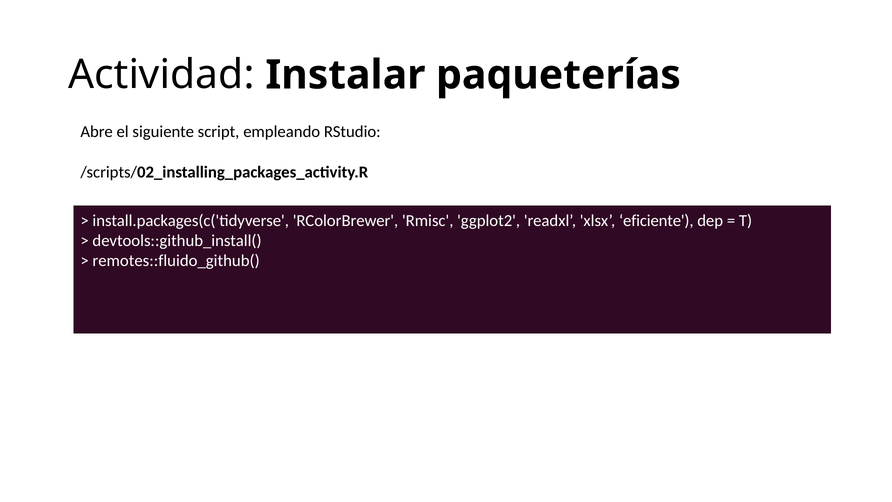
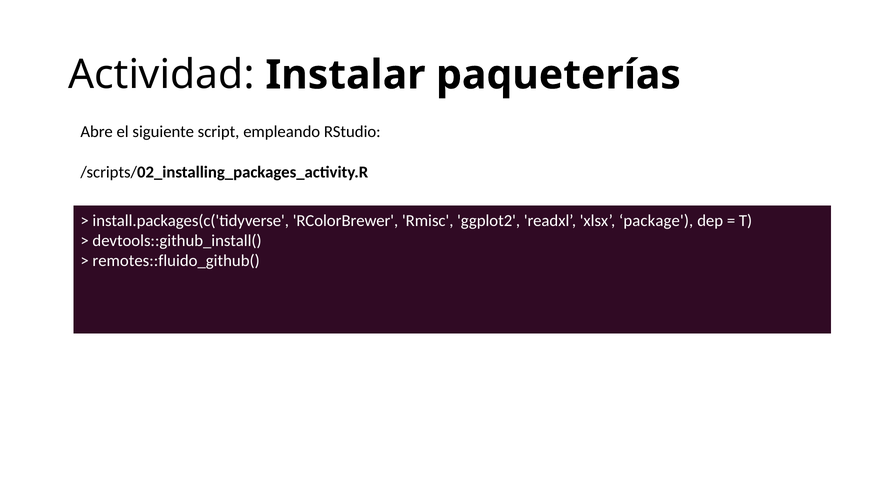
eficiente: eficiente -> package
